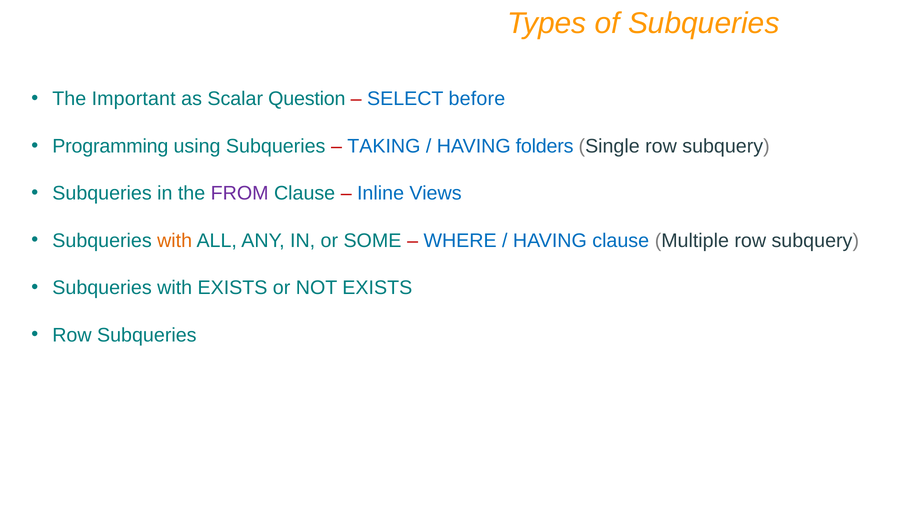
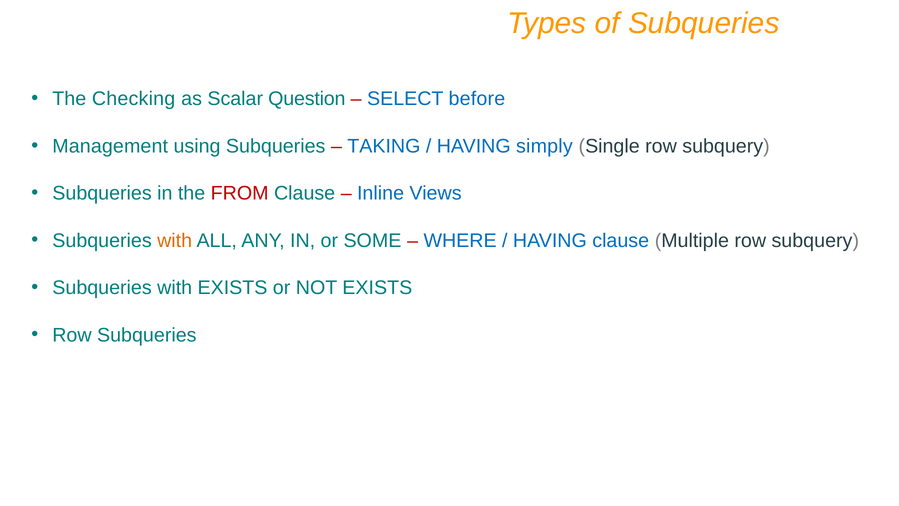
Important: Important -> Checking
Programming: Programming -> Management
folders: folders -> simply
FROM colour: purple -> red
